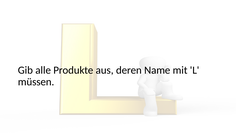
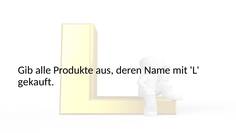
müssen: müssen -> gekauft
